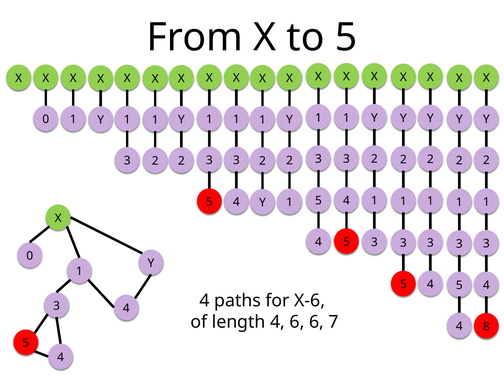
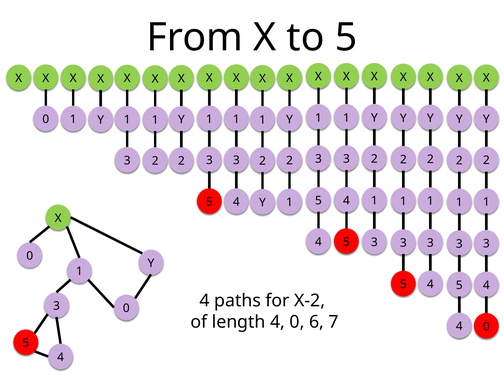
X-6: X-6 -> X-2
4 at (126, 308): 4 -> 0
length 4 6: 6 -> 0
8 at (486, 327): 8 -> 0
